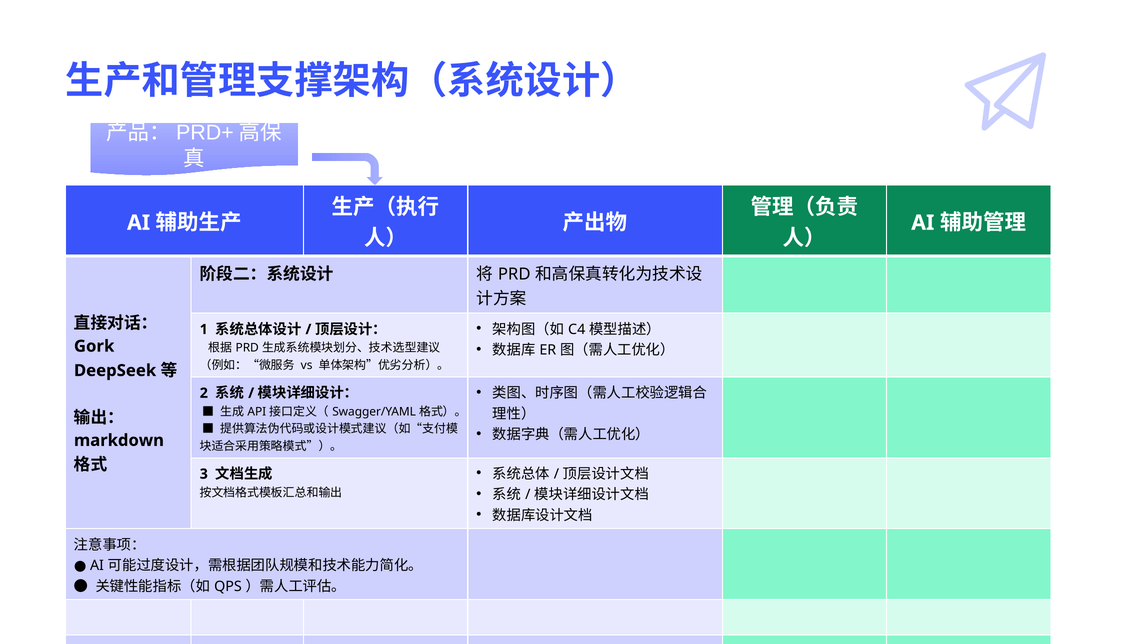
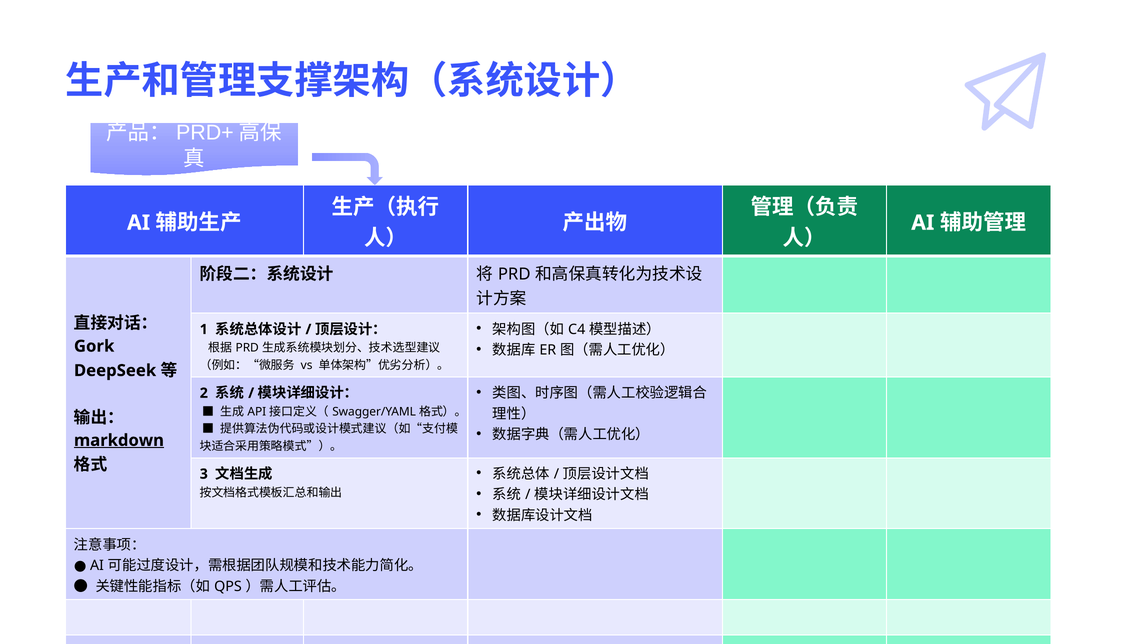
markdown underline: none -> present
